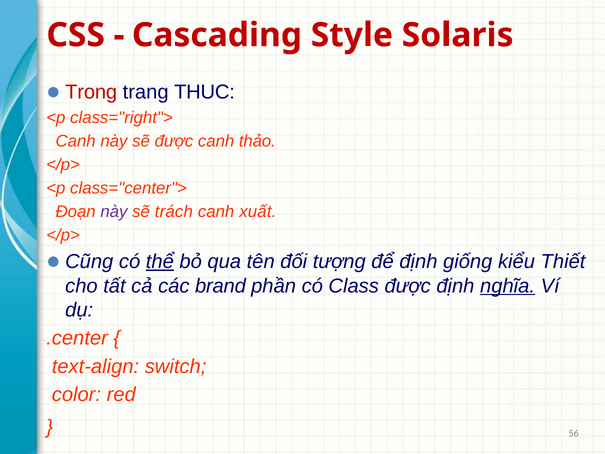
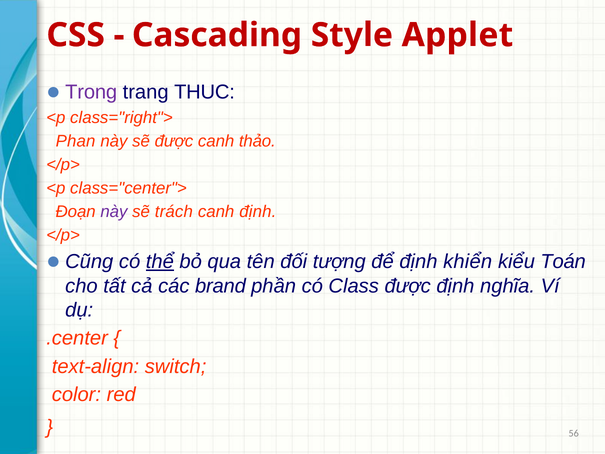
Solaris: Solaris -> Applet
Trong colour: red -> purple
Canh at (76, 141): Canh -> Phan
canh xuất: xuất -> định
giống: giống -> khiển
Thiết: Thiết -> Toán
nghĩa underline: present -> none
